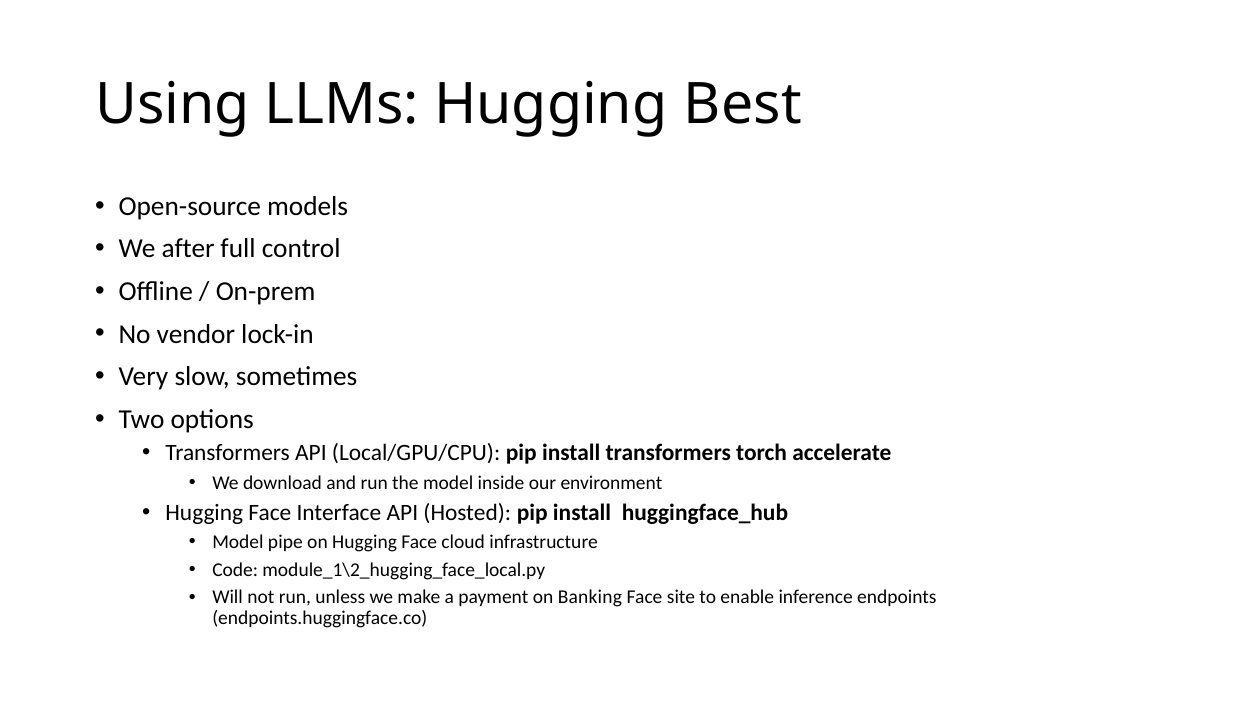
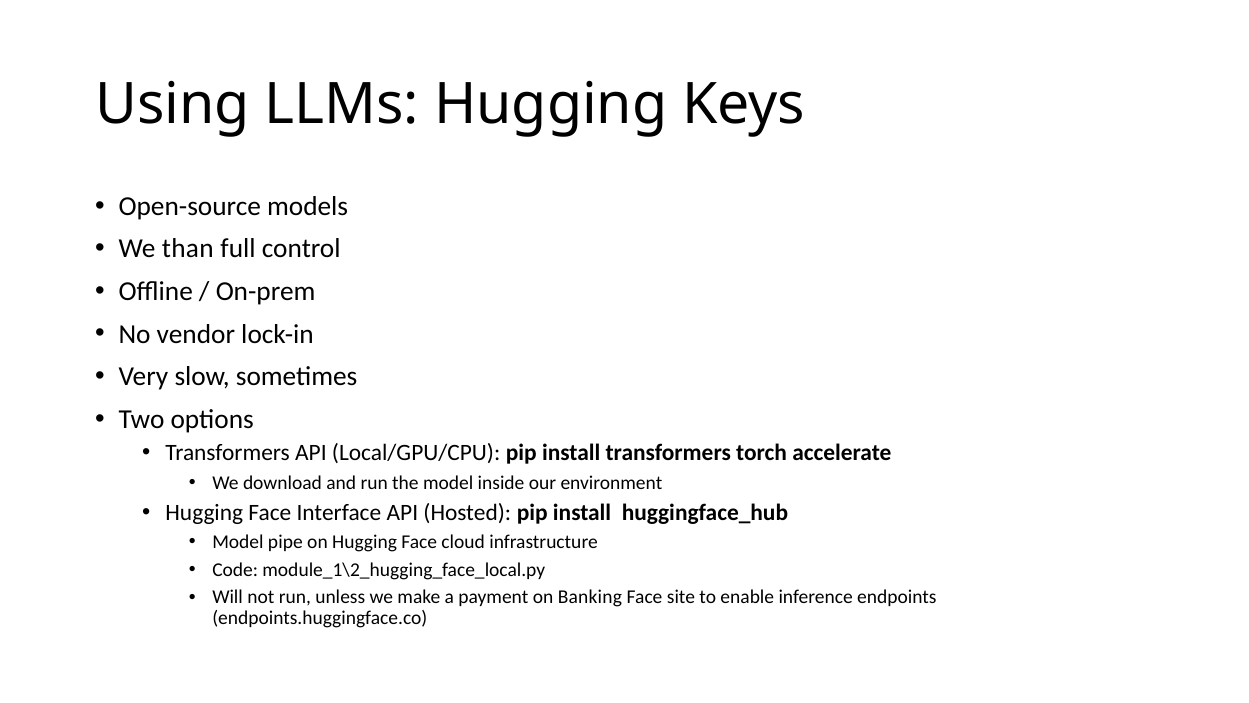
Best: Best -> Keys
after: after -> than
